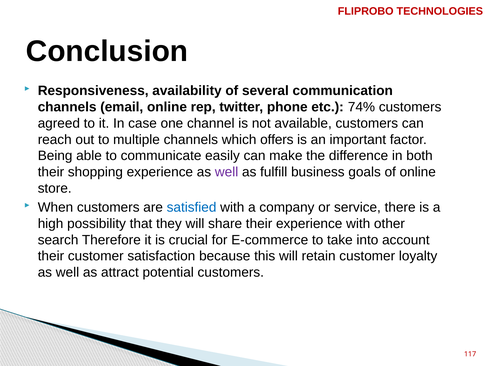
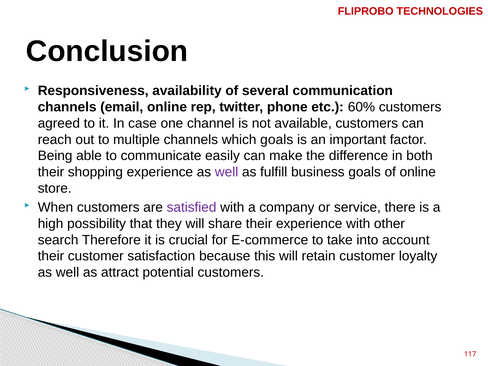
74%: 74% -> 60%
which offers: offers -> goals
satisfied colour: blue -> purple
